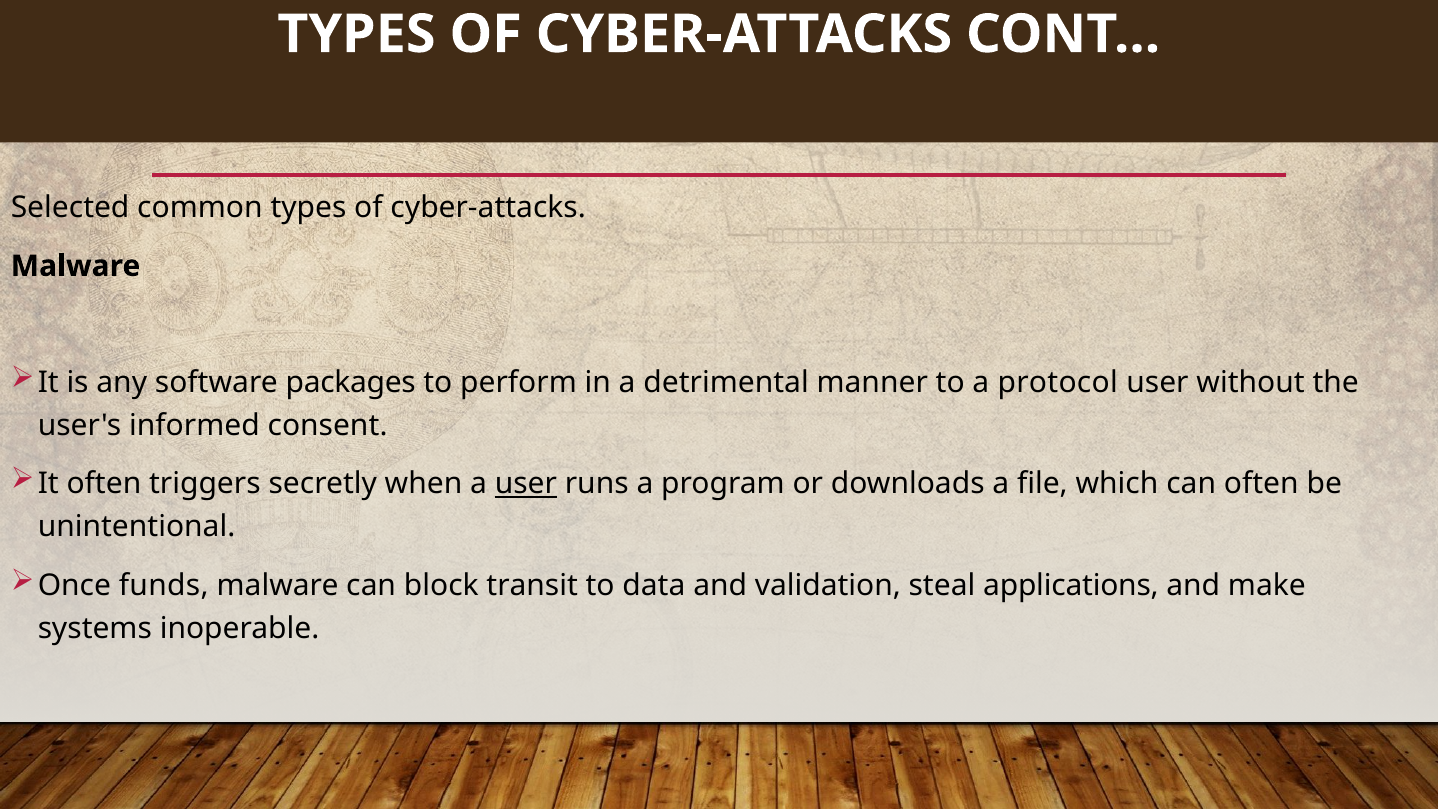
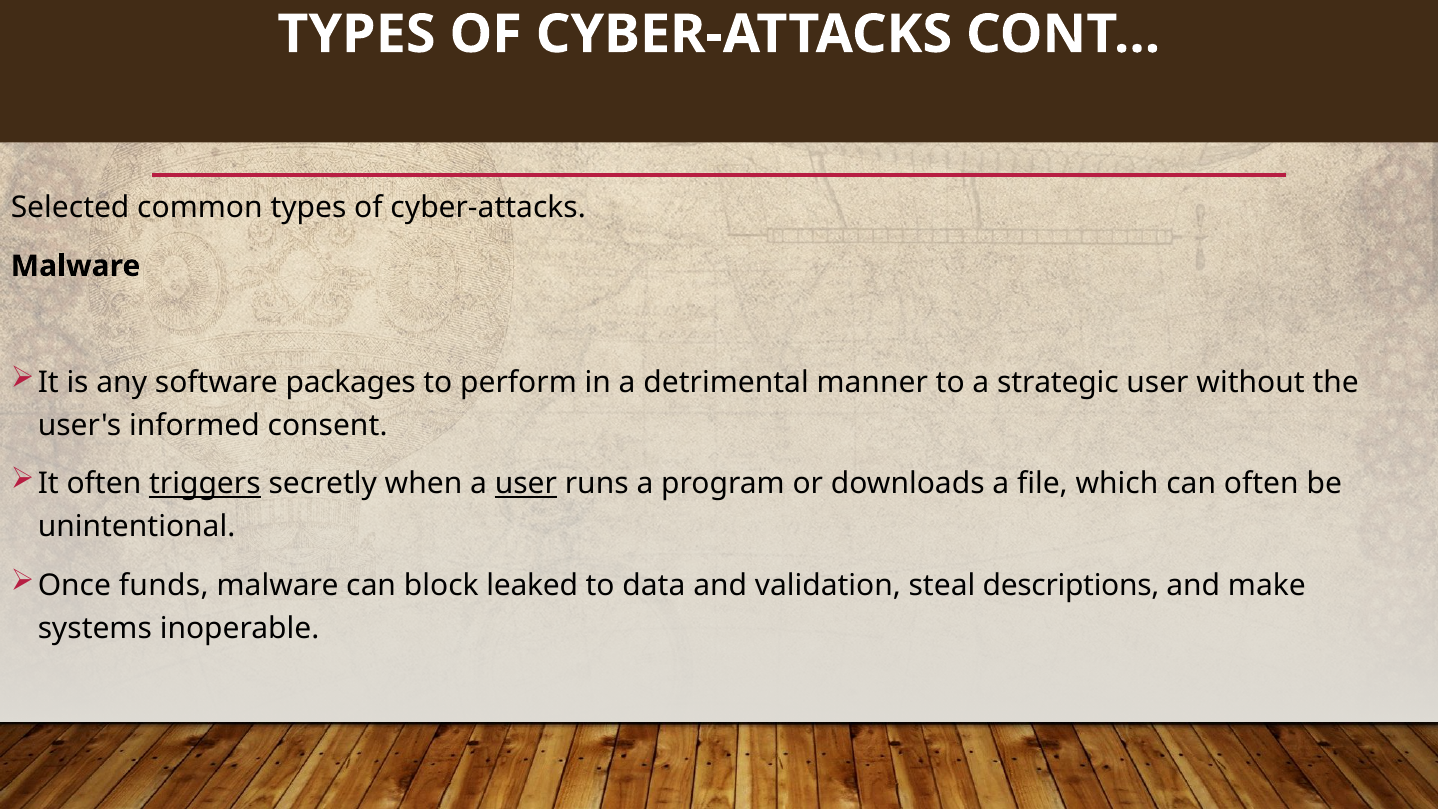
protocol: protocol -> strategic
triggers underline: none -> present
transit: transit -> leaked
applications: applications -> descriptions
